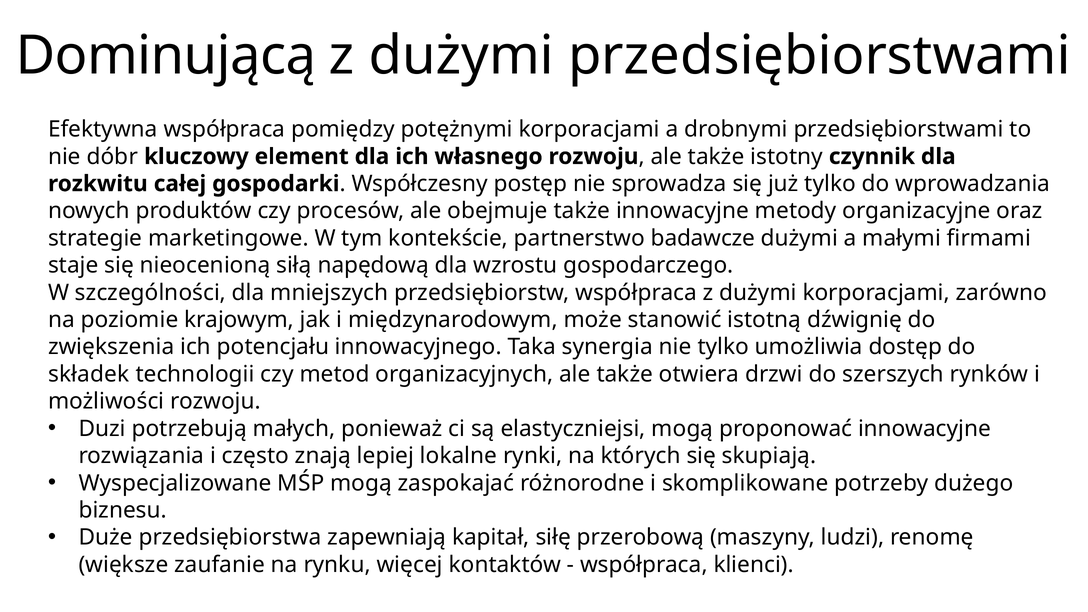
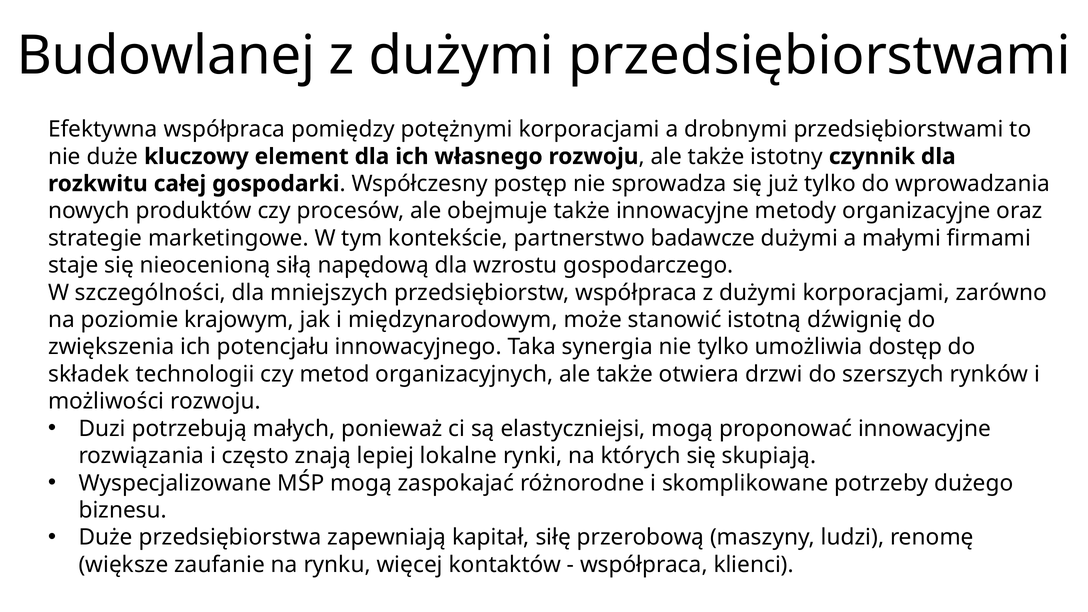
Dominującą: Dominującą -> Budowlanej
nie dóbr: dóbr -> duże
